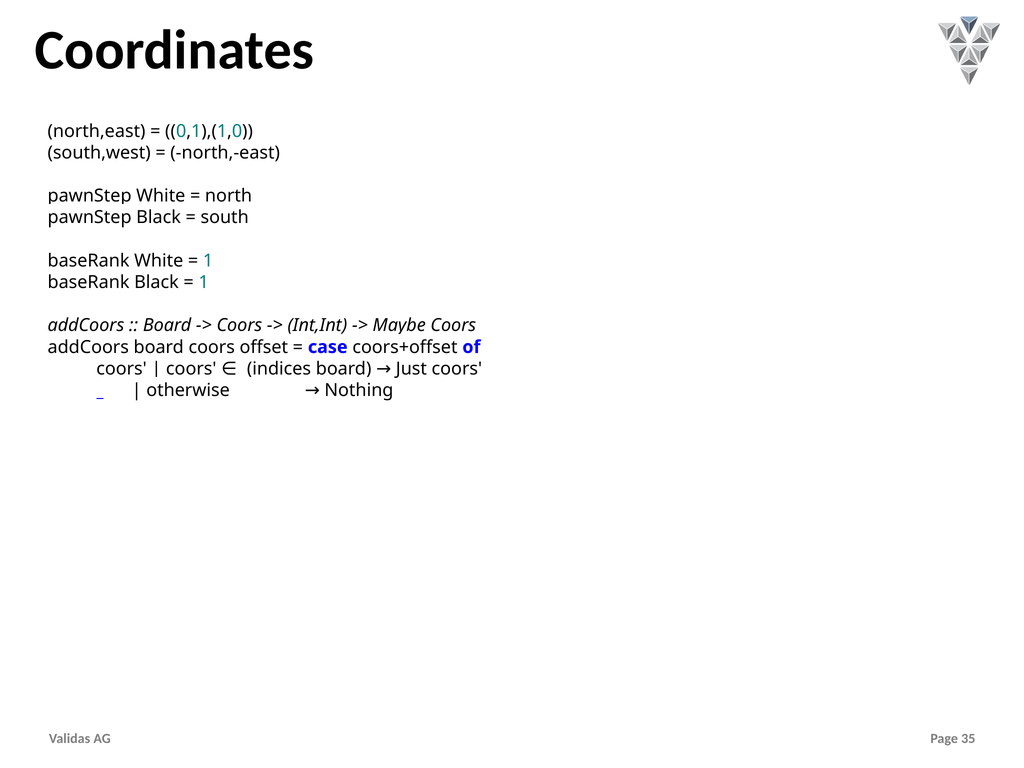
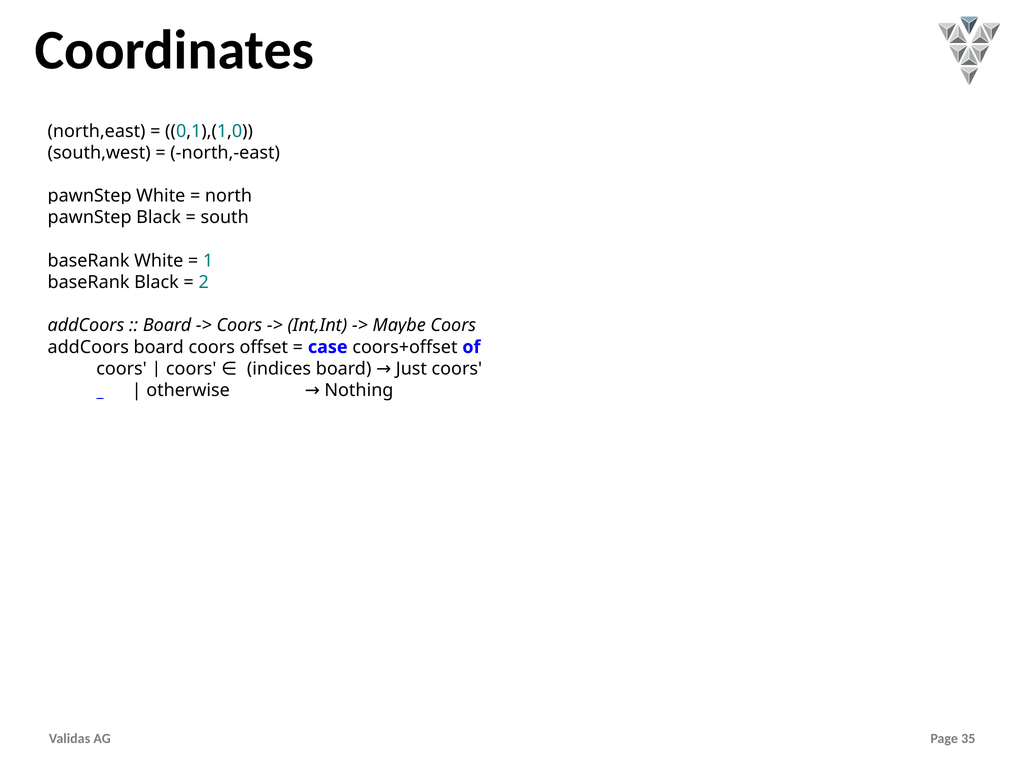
1 at (204, 282): 1 -> 2
